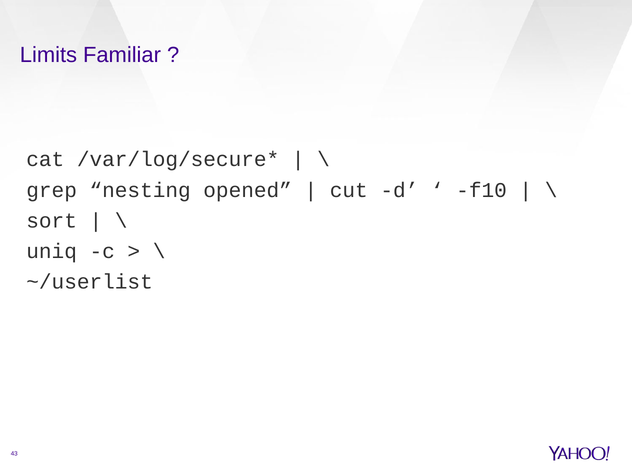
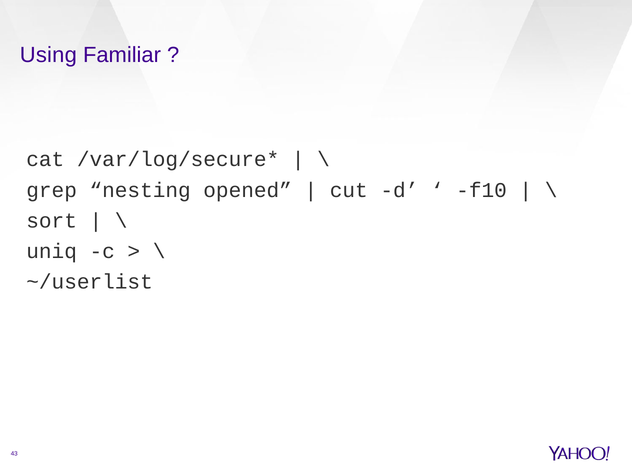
Limits: Limits -> Using
